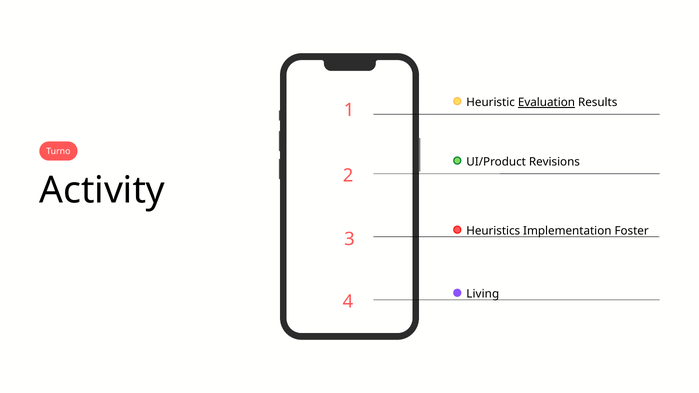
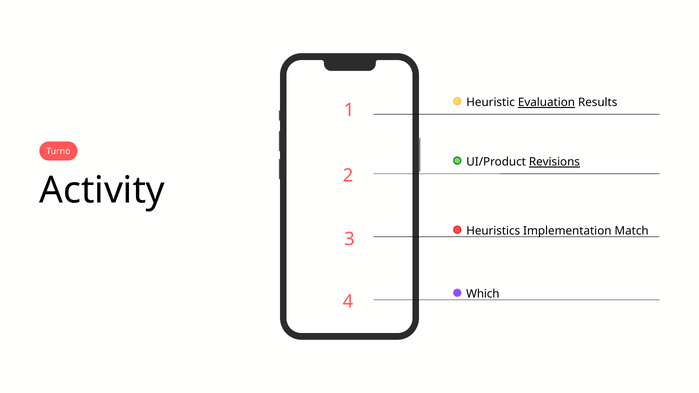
Revisions underline: none -> present
Foster: Foster -> Match
Living: Living -> Which
